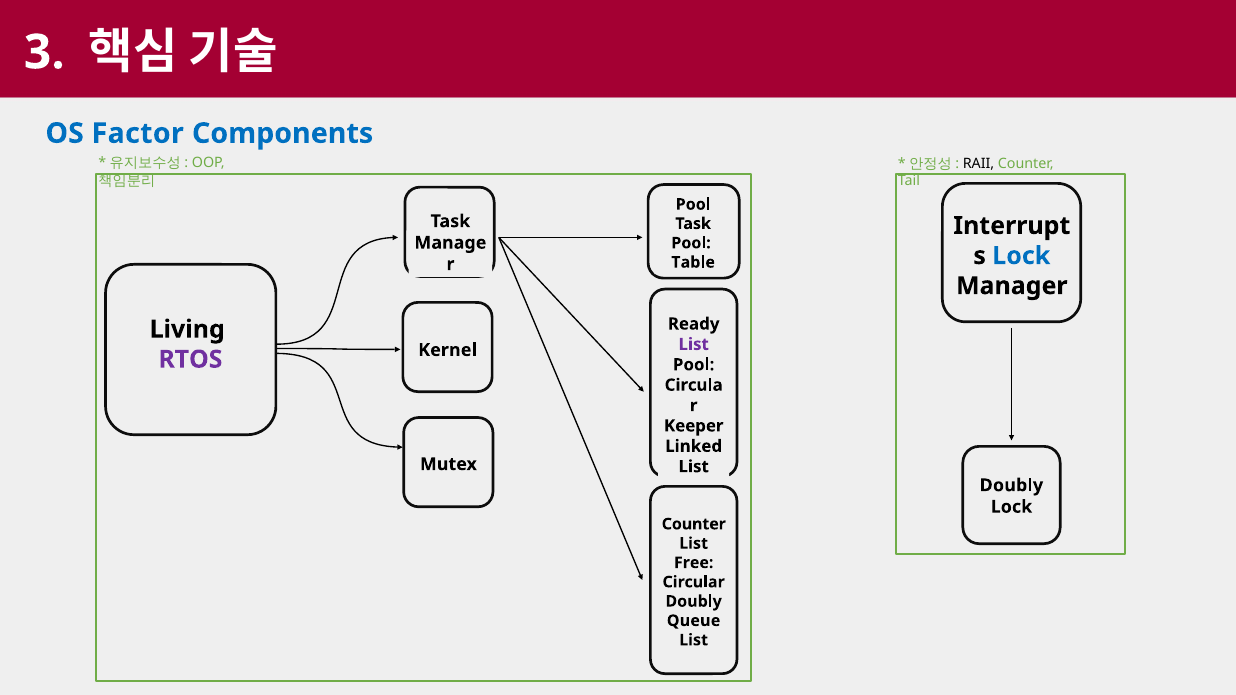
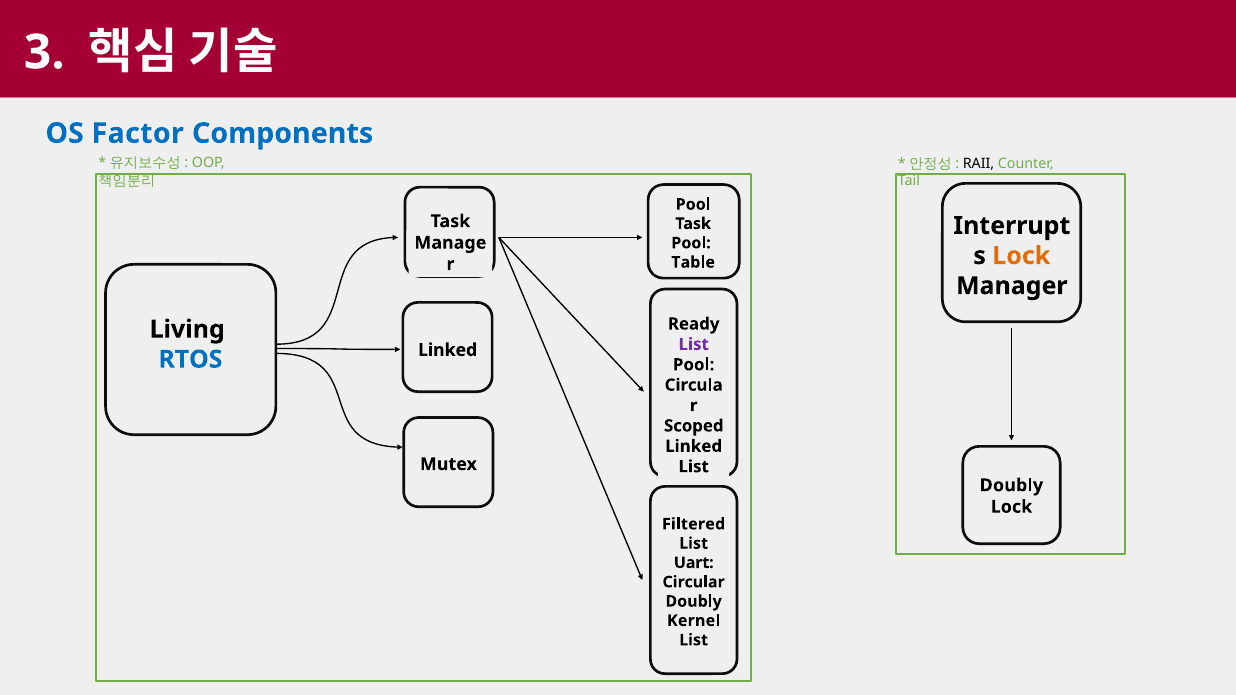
Lock at (1021, 256) colour: blue -> orange
Kernel at (448, 350): Kernel -> Linked
RTOS colour: purple -> blue
Keeper: Keeper -> Scoped
Counter at (694, 524): Counter -> Filtered
Free: Free -> Uart
Queue: Queue -> Kernel
